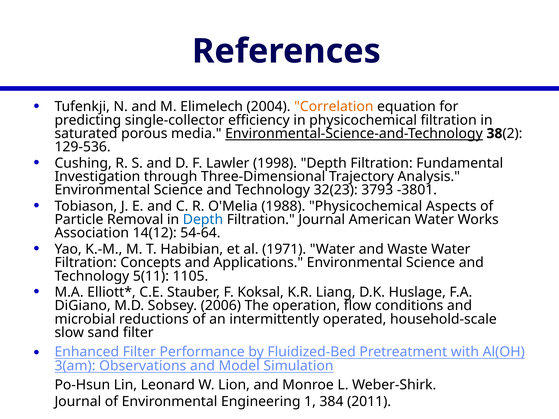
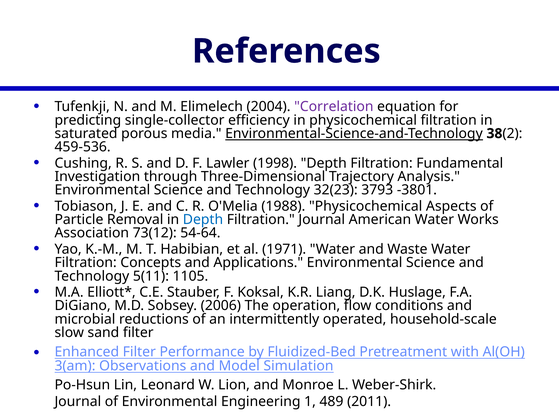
Correlation colour: orange -> purple
129-536: 129-536 -> 459-536
14(12: 14(12 -> 73(12
384: 384 -> 489
